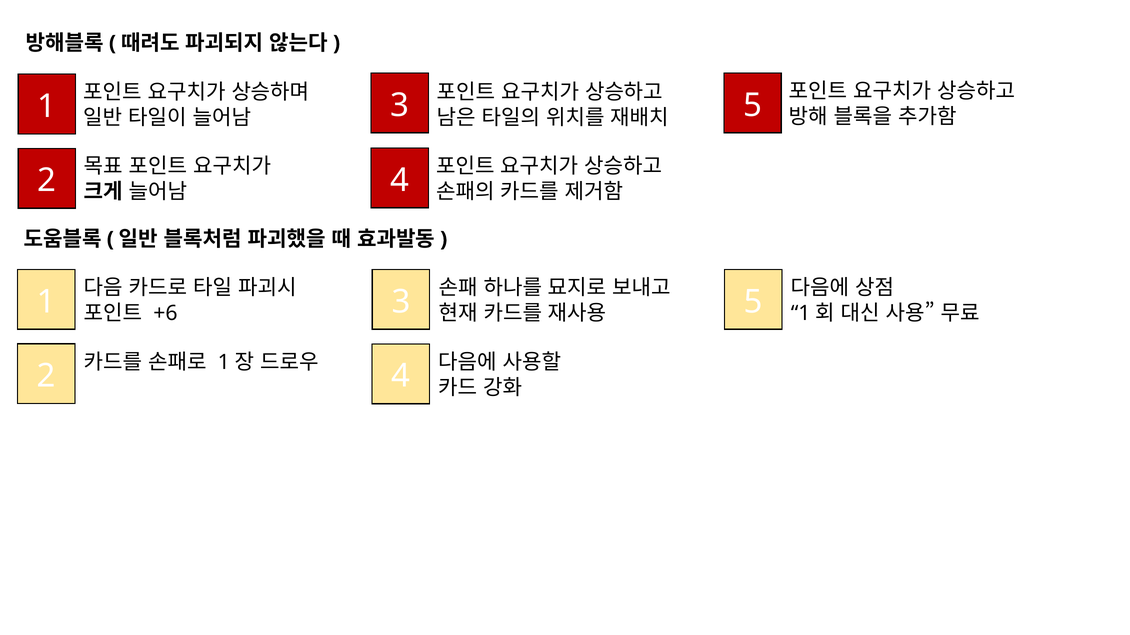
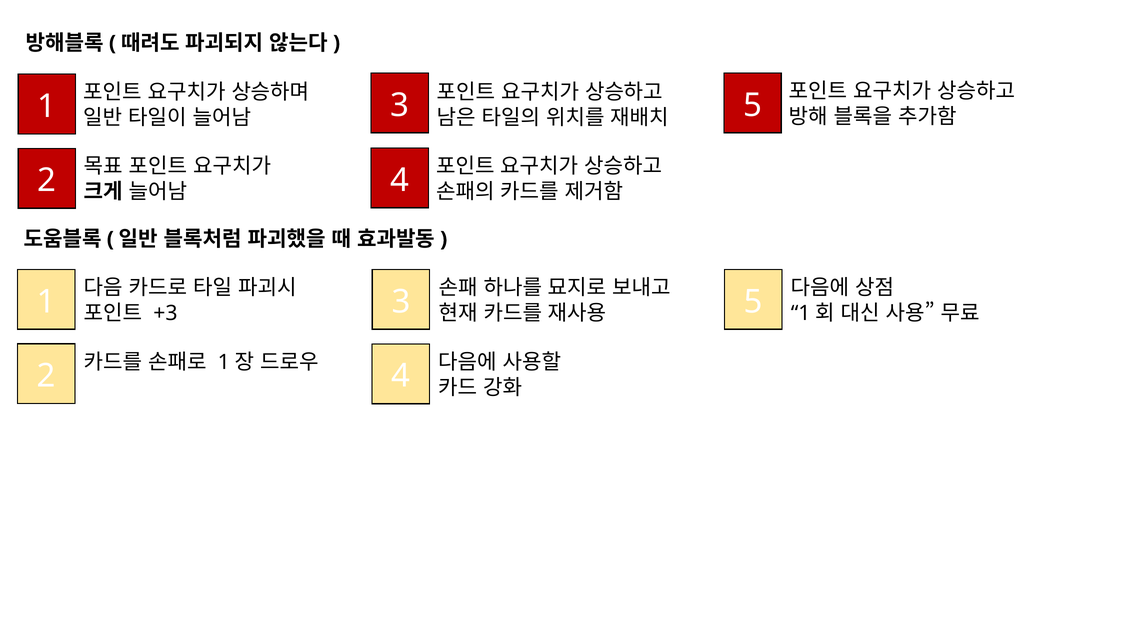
+6: +6 -> +3
